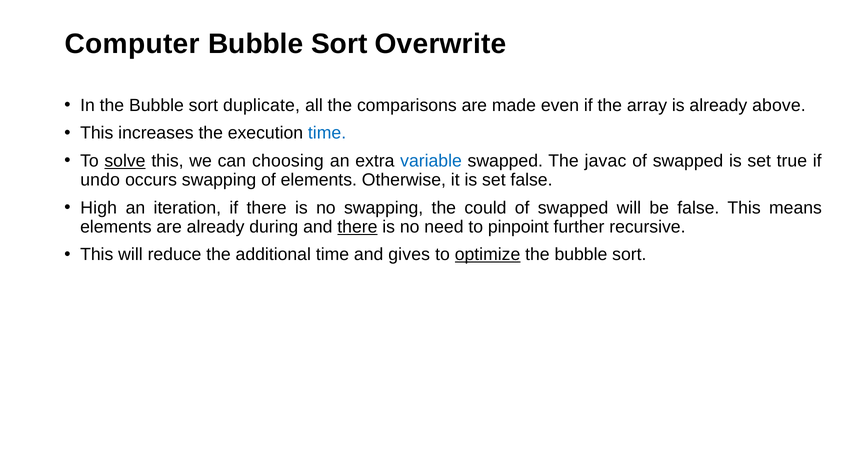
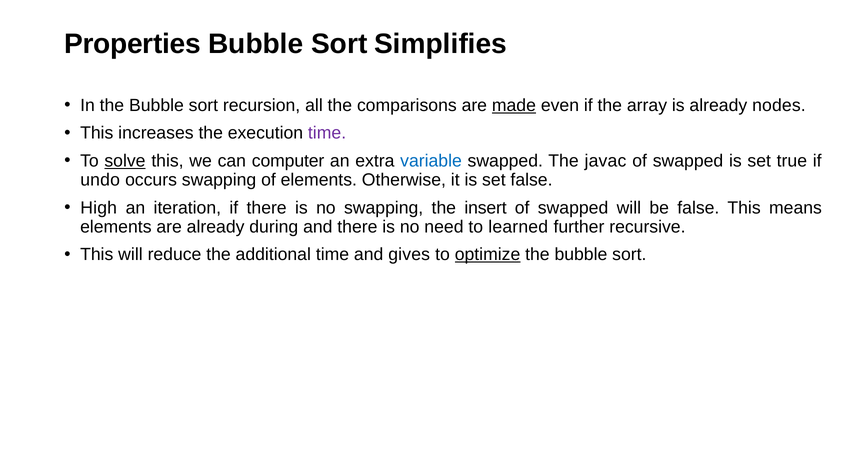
Computer: Computer -> Properties
Overwrite: Overwrite -> Simplifies
duplicate: duplicate -> recursion
made underline: none -> present
above: above -> nodes
time at (327, 133) colour: blue -> purple
choosing: choosing -> computer
could: could -> insert
there at (357, 227) underline: present -> none
pinpoint: pinpoint -> learned
